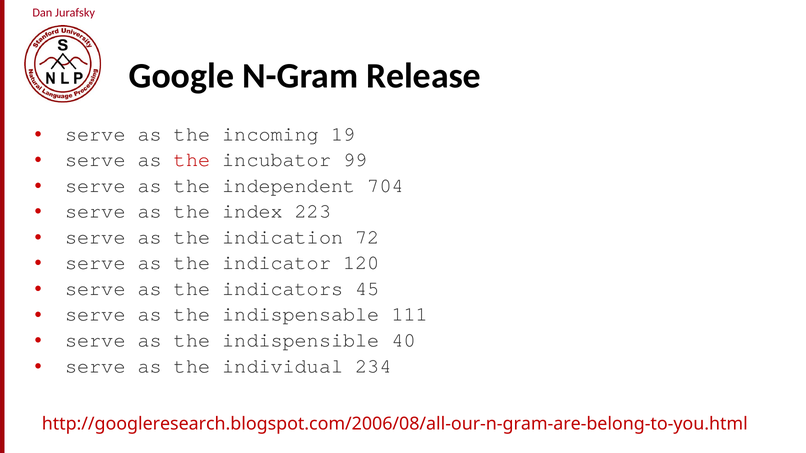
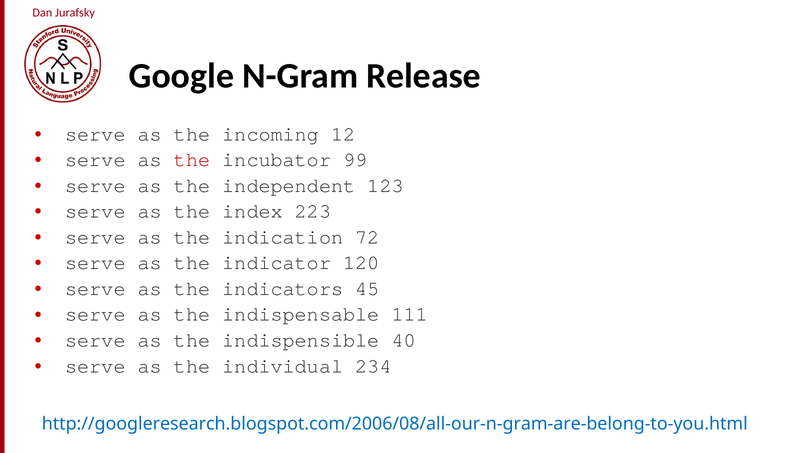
19: 19 -> 12
704: 704 -> 123
http://googleresearch.blogspot.com/2006/08/all-our-n-gram-are-belong-to-you.html colour: red -> blue
